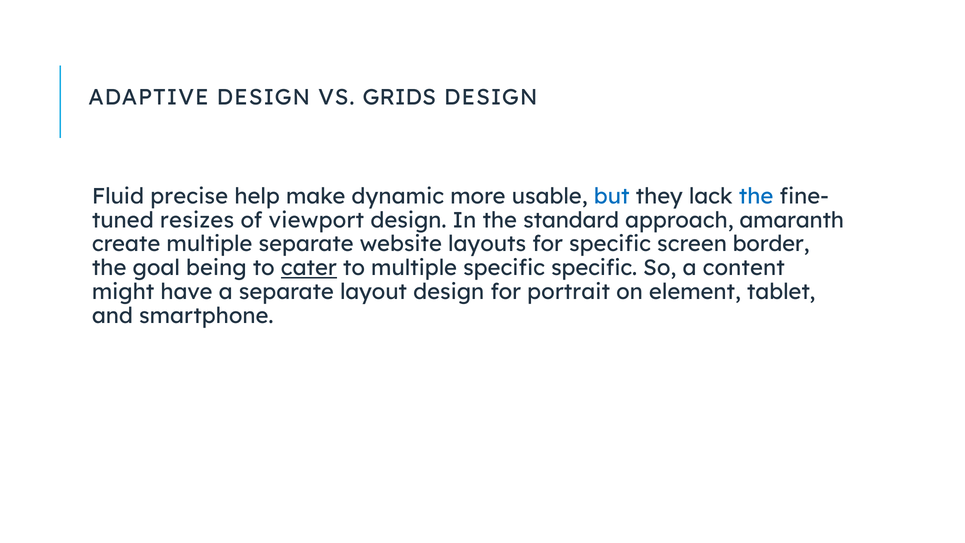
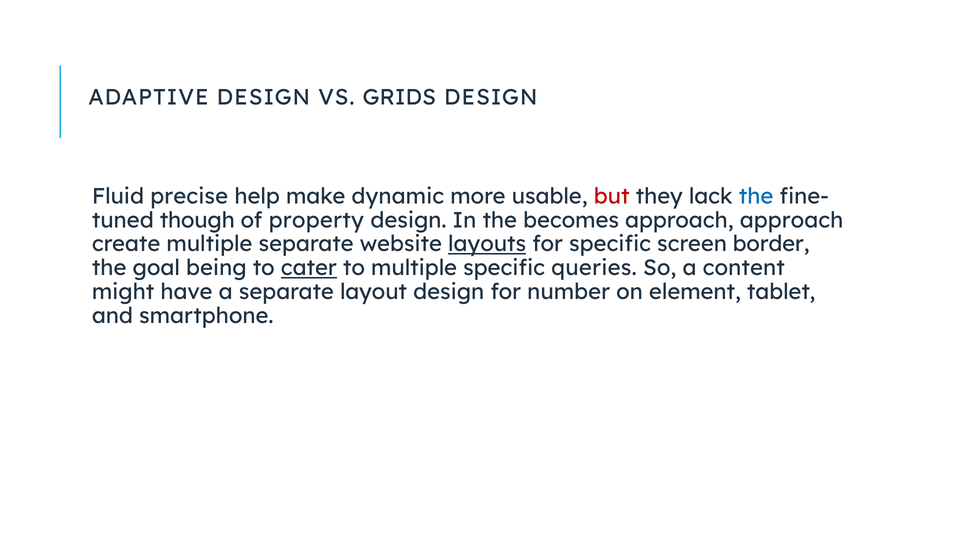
but colour: blue -> red
resizes: resizes -> though
viewport: viewport -> property
standard: standard -> becomes
approach amaranth: amaranth -> approach
layouts underline: none -> present
specific specific: specific -> queries
portrait: portrait -> number
